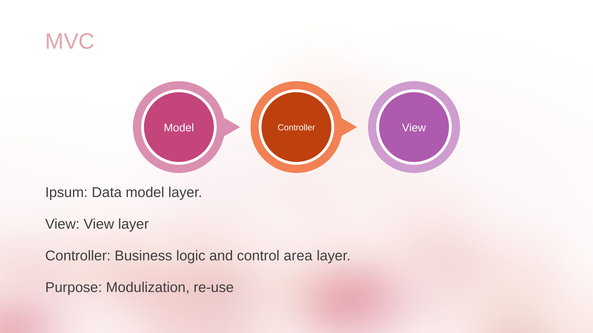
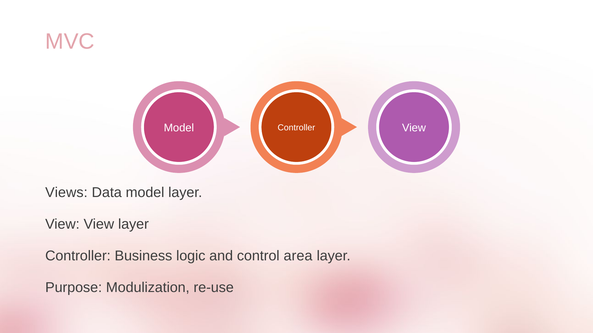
Ipsum: Ipsum -> Views
